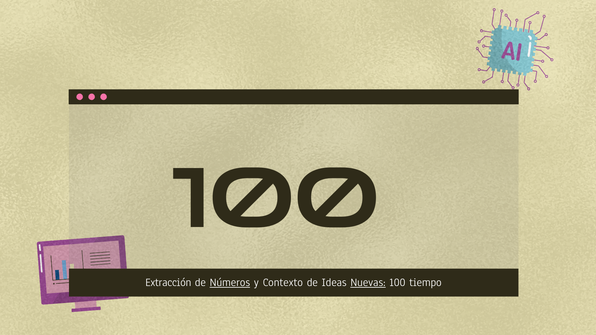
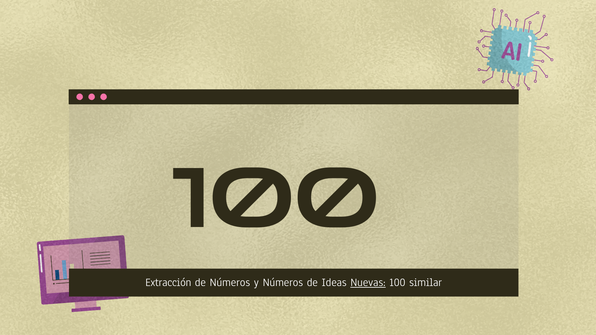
Números at (230, 283) underline: present -> none
y Contexto: Contexto -> Números
tiempo: tiempo -> similar
